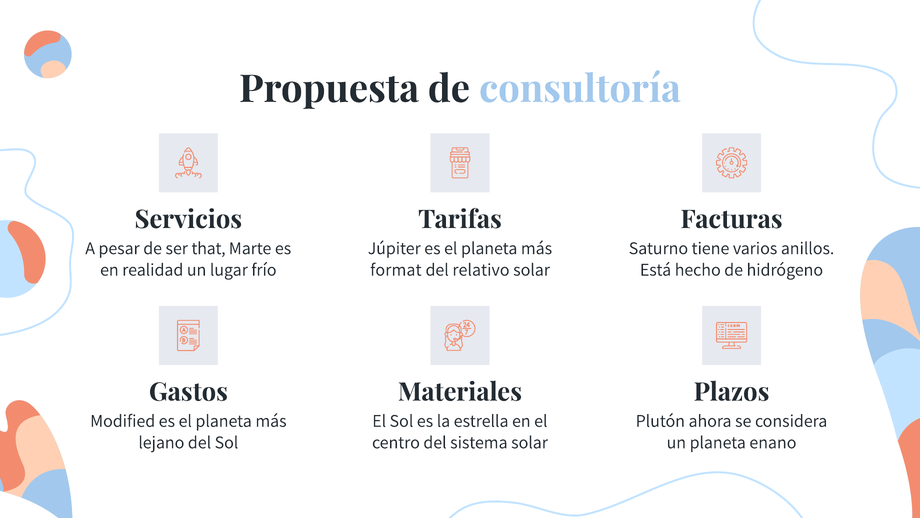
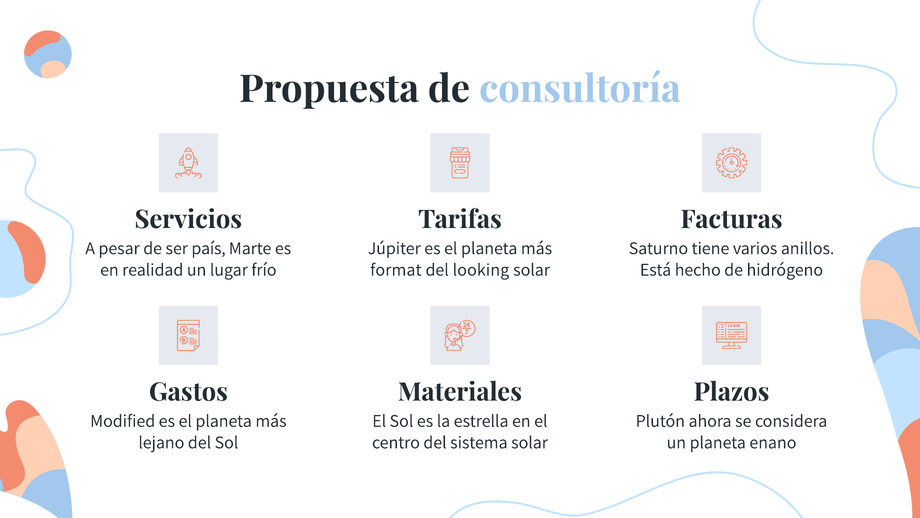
that: that -> país
relativo: relativo -> looking
